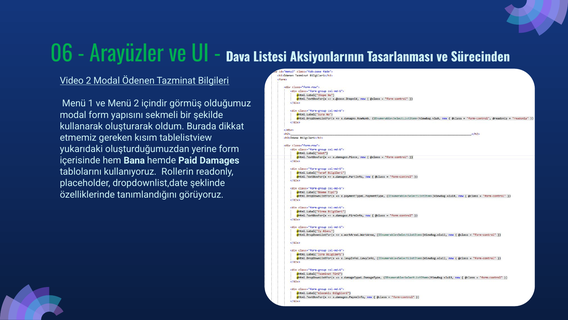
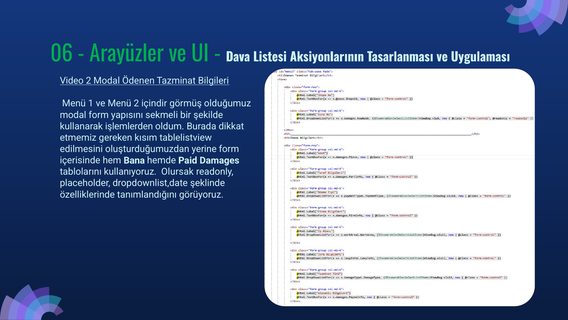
Sürecinden: Sürecinden -> Uygulaması
oluşturarak: oluşturarak -> işlemlerden
yukarıdaki: yukarıdaki -> edilmesini
Rollerin: Rollerin -> Olursak
